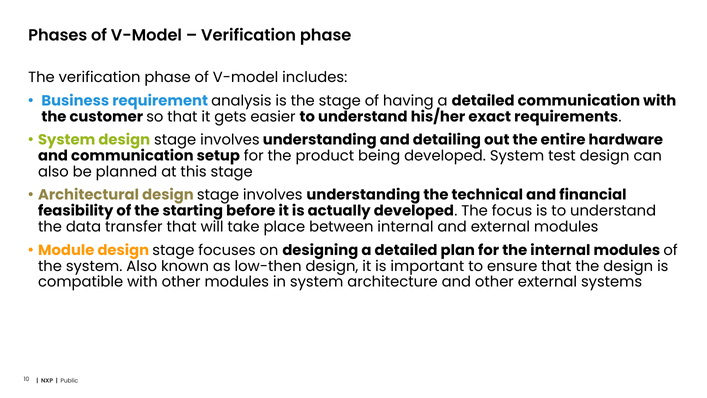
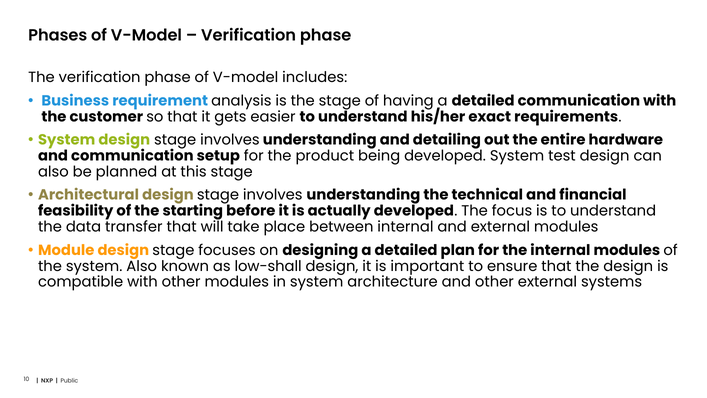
low-then: low-then -> low-shall
